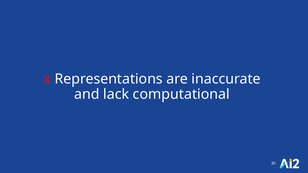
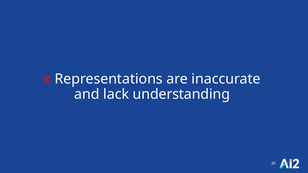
computational: computational -> understanding
